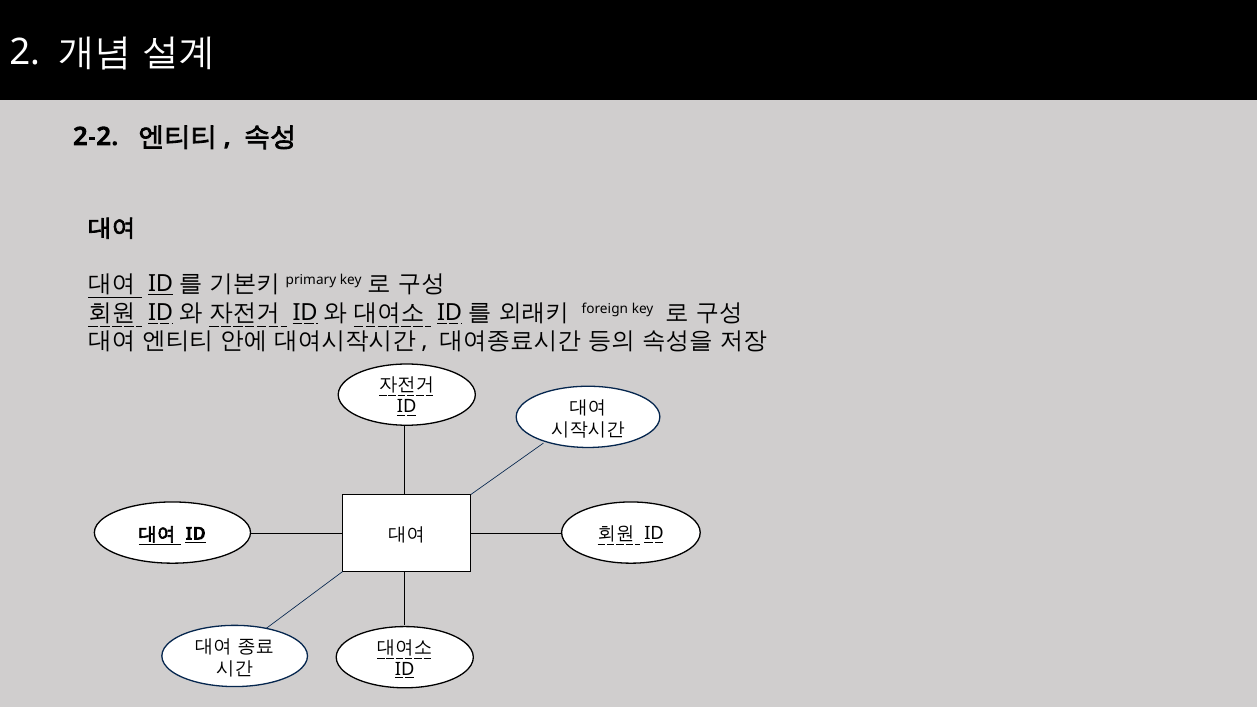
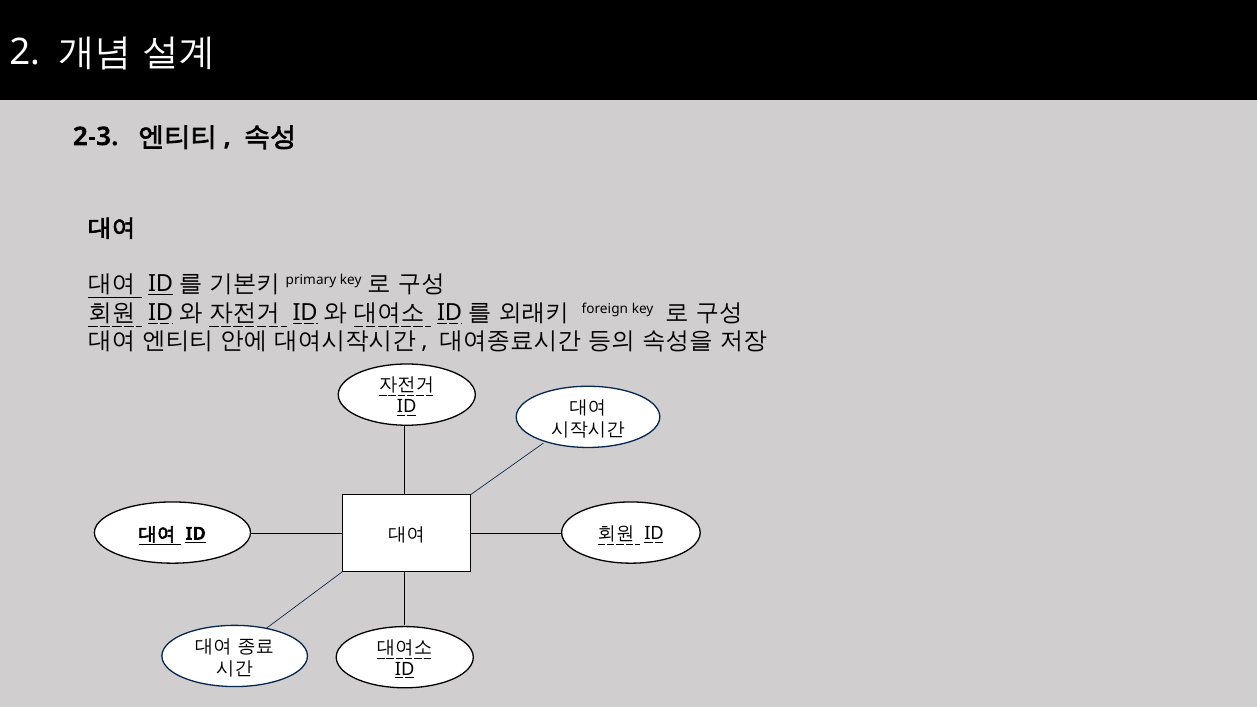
2-2: 2-2 -> 2-3
